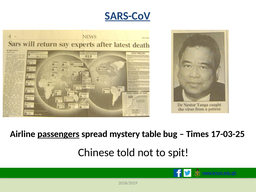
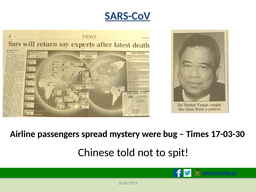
passengers underline: present -> none
table: table -> were
17-03-25: 17-03-25 -> 17-03-30
